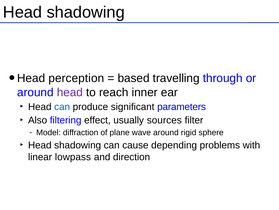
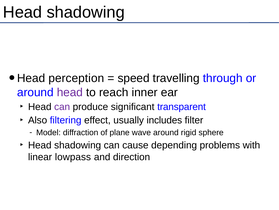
based: based -> speed
can at (62, 106) colour: blue -> purple
parameters: parameters -> transparent
sources: sources -> includes
